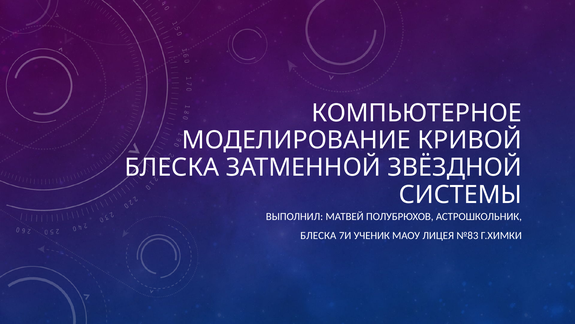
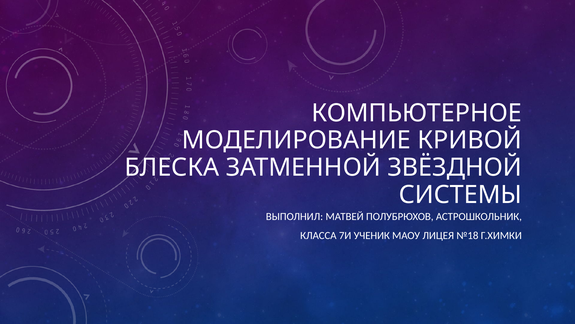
БЛЕСКА at (318, 235): БЛЕСКА -> КЛАССА
№83: №83 -> №18
